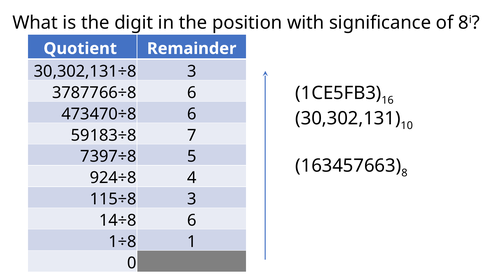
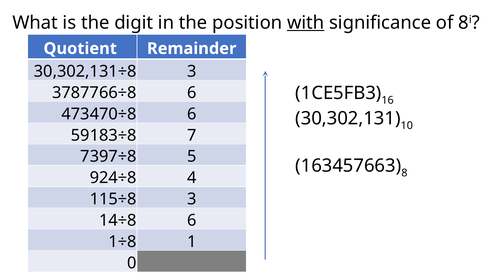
with underline: none -> present
